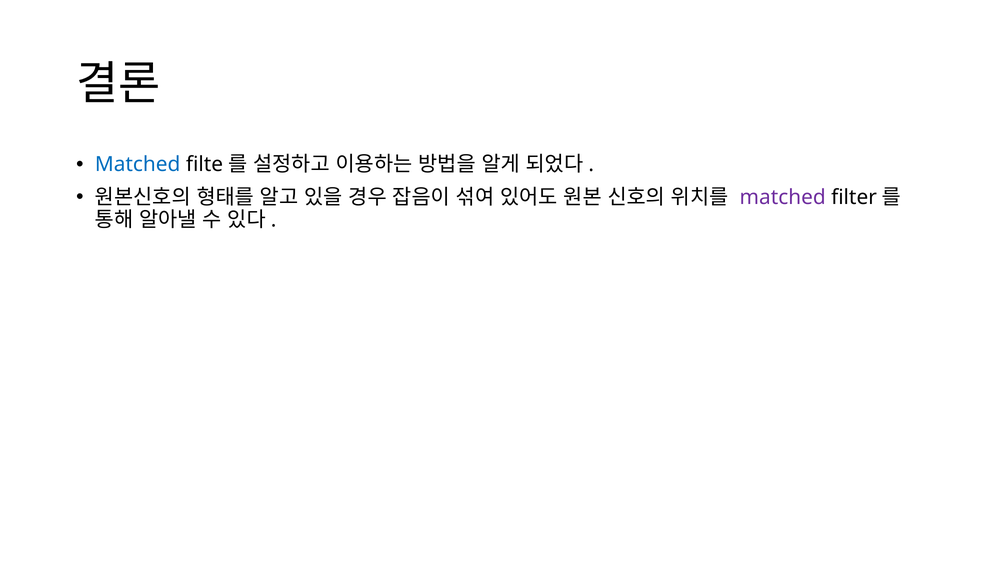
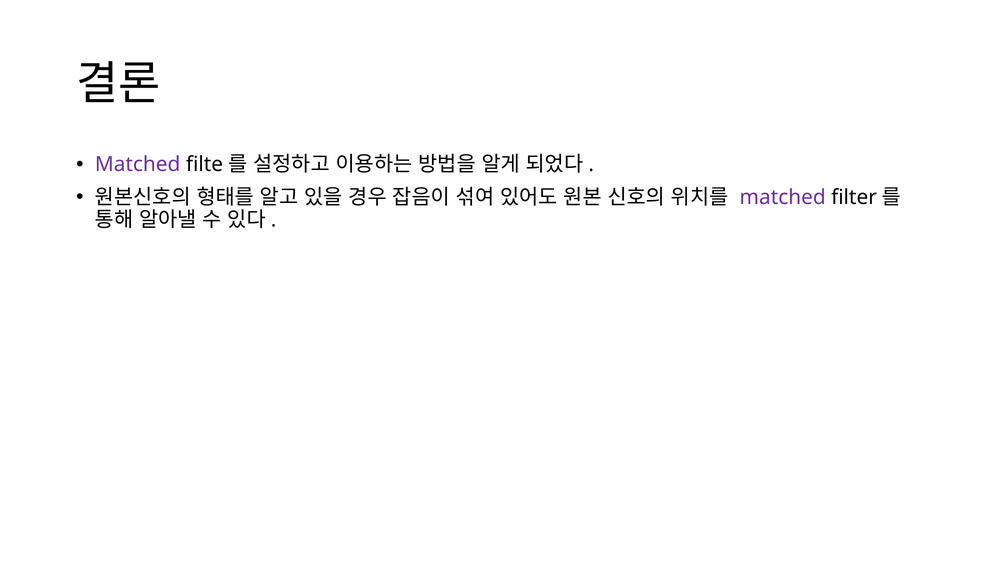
Matched at (138, 164) colour: blue -> purple
